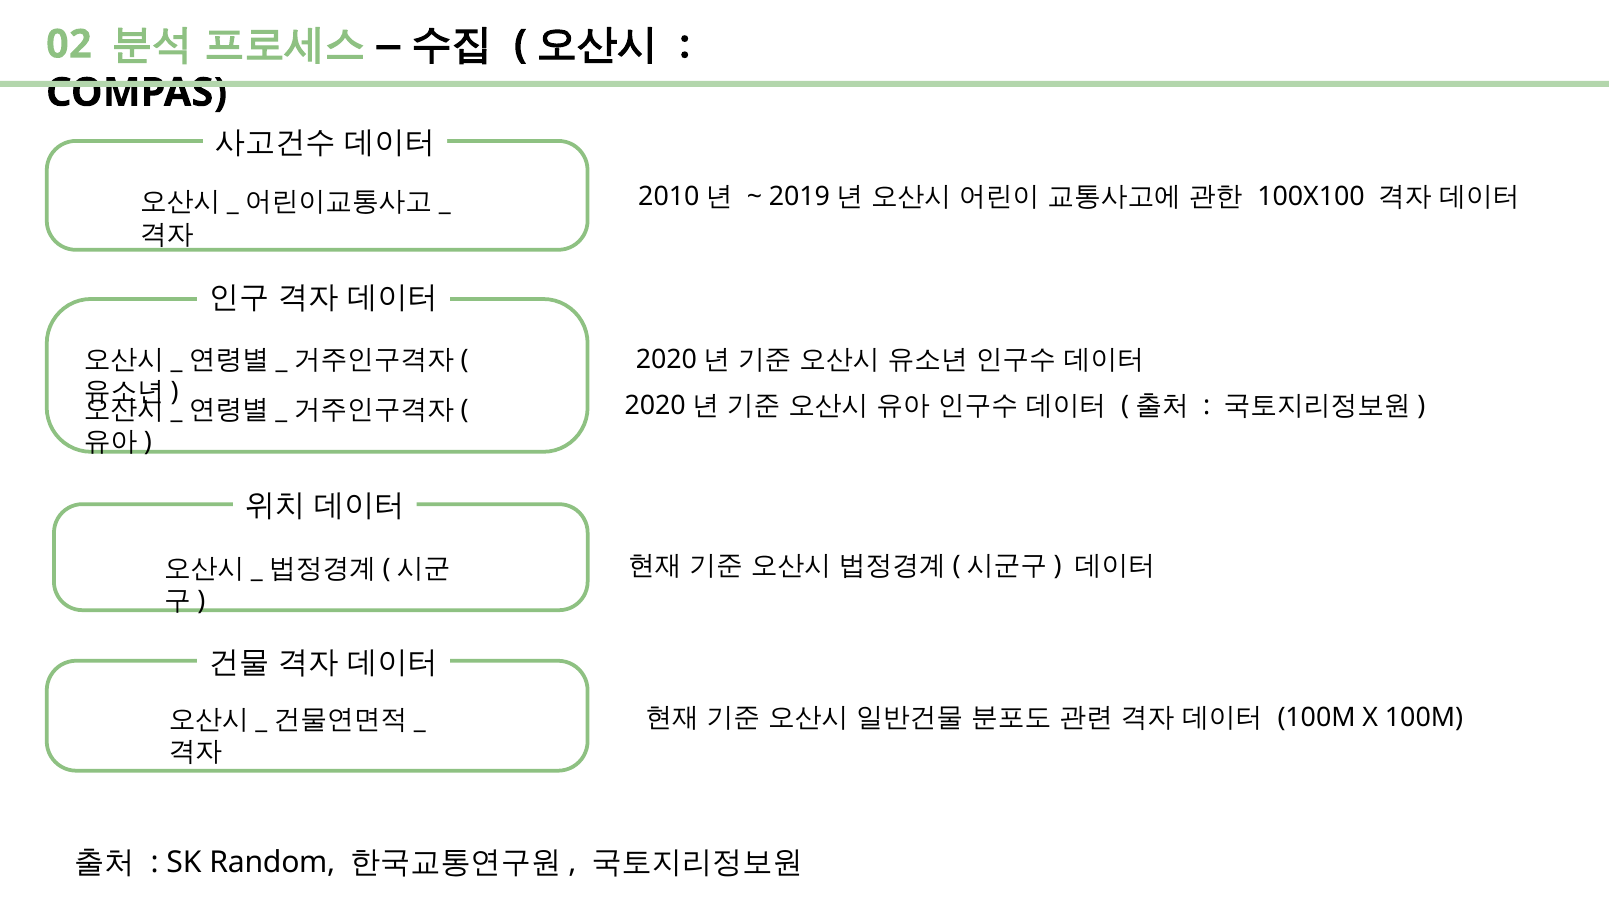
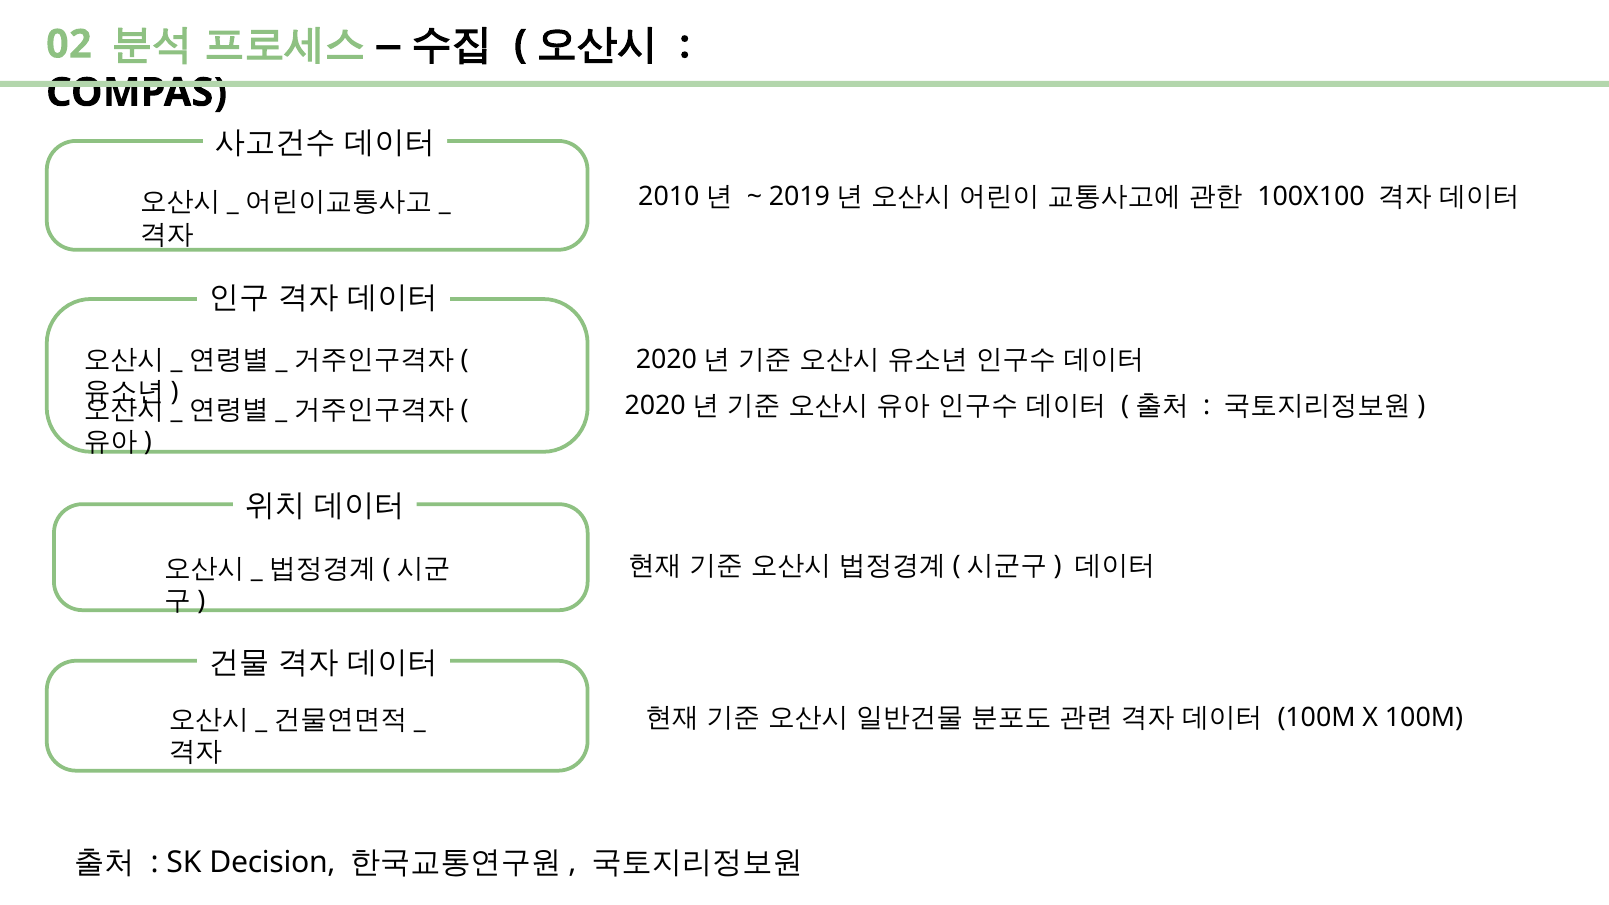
Random: Random -> Decision
